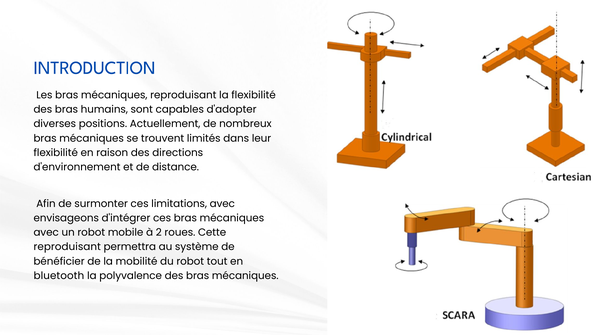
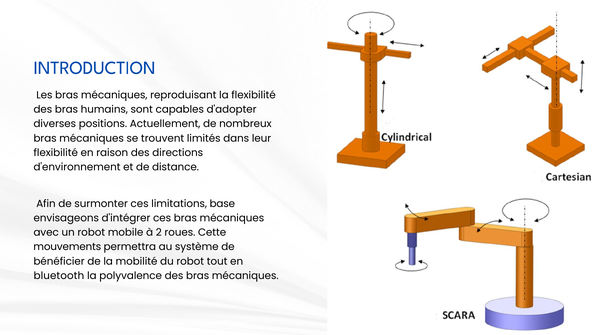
limitations avec: avec -> base
reproduisant at (67, 247): reproduisant -> mouvements
